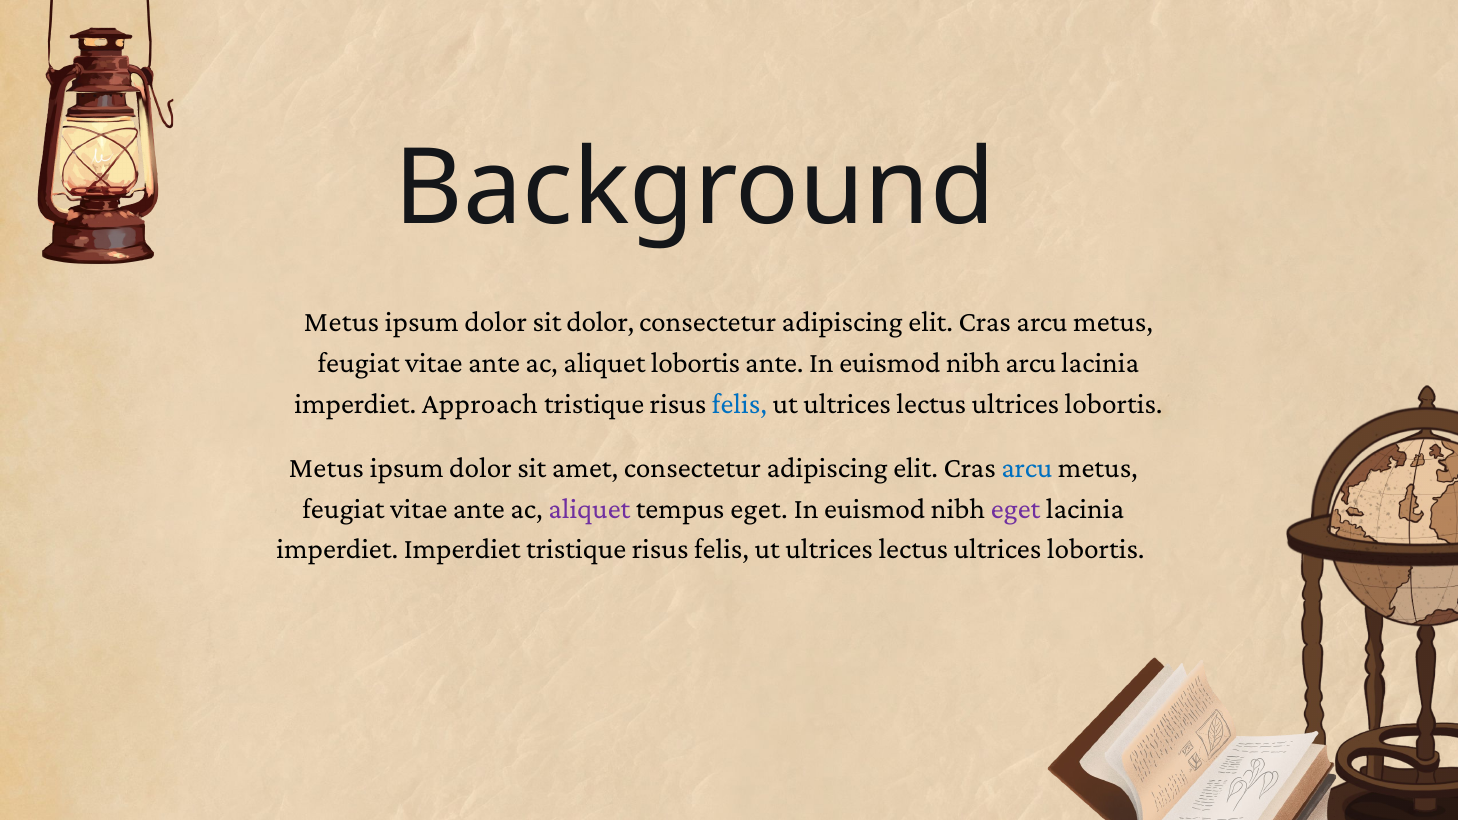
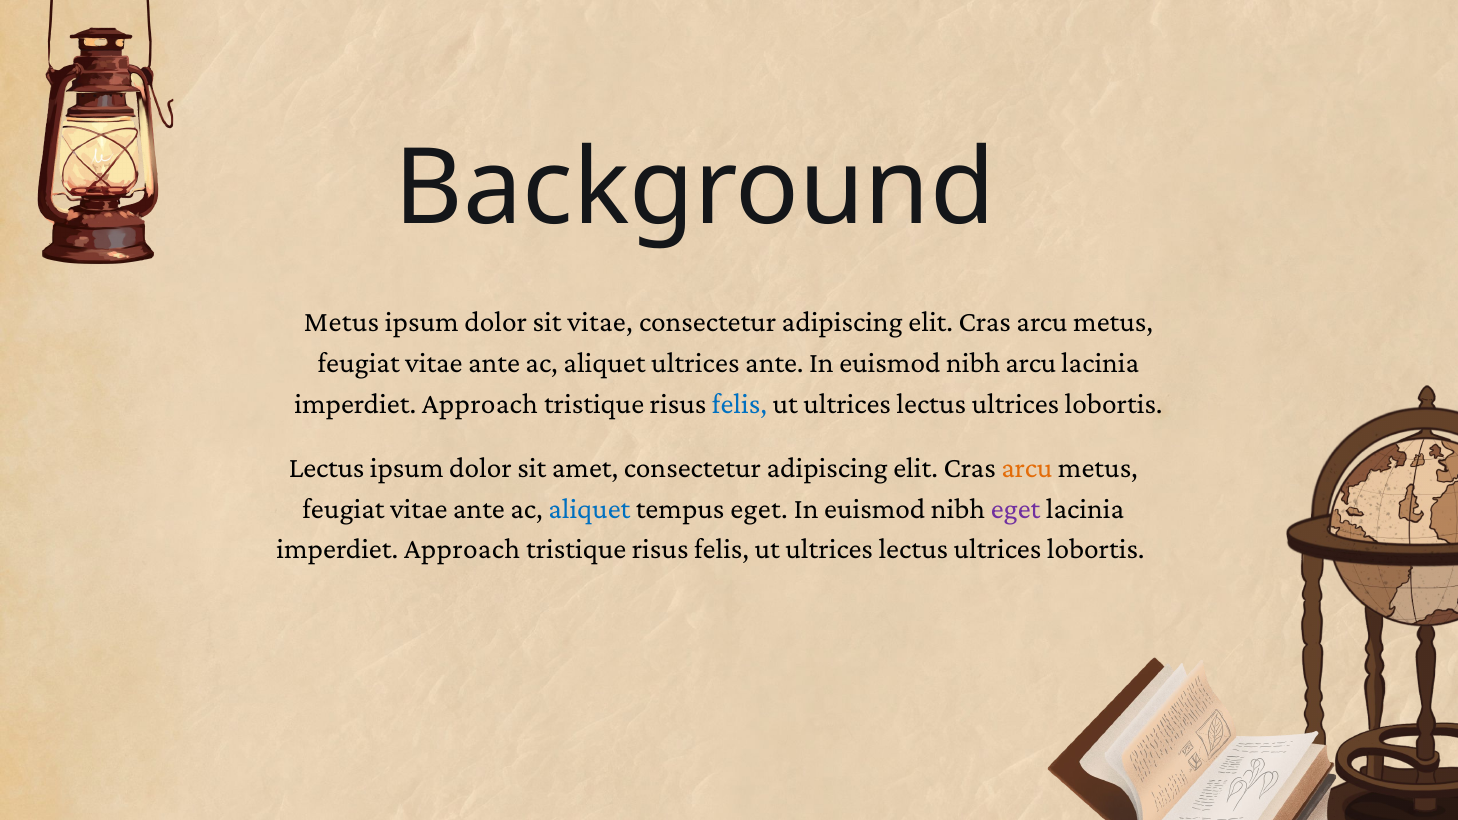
sit dolor: dolor -> vitae
aliquet lobortis: lobortis -> ultrices
Metus at (326, 468): Metus -> Lectus
arcu at (1027, 468) colour: blue -> orange
aliquet at (589, 509) colour: purple -> blue
Imperdiet at (462, 549): Imperdiet -> Approach
